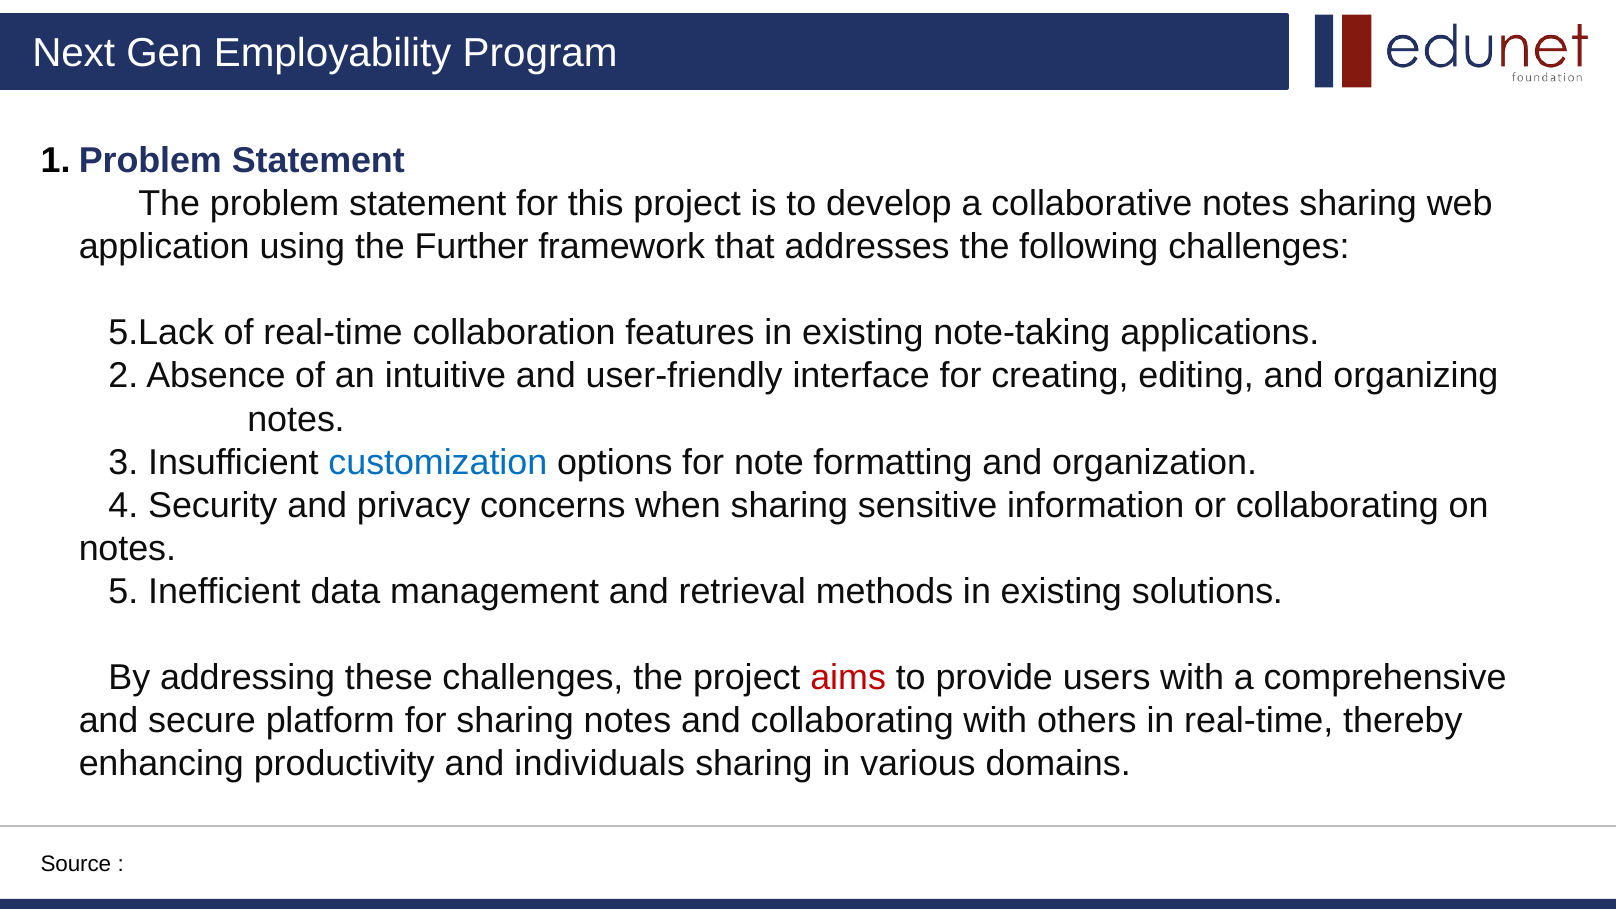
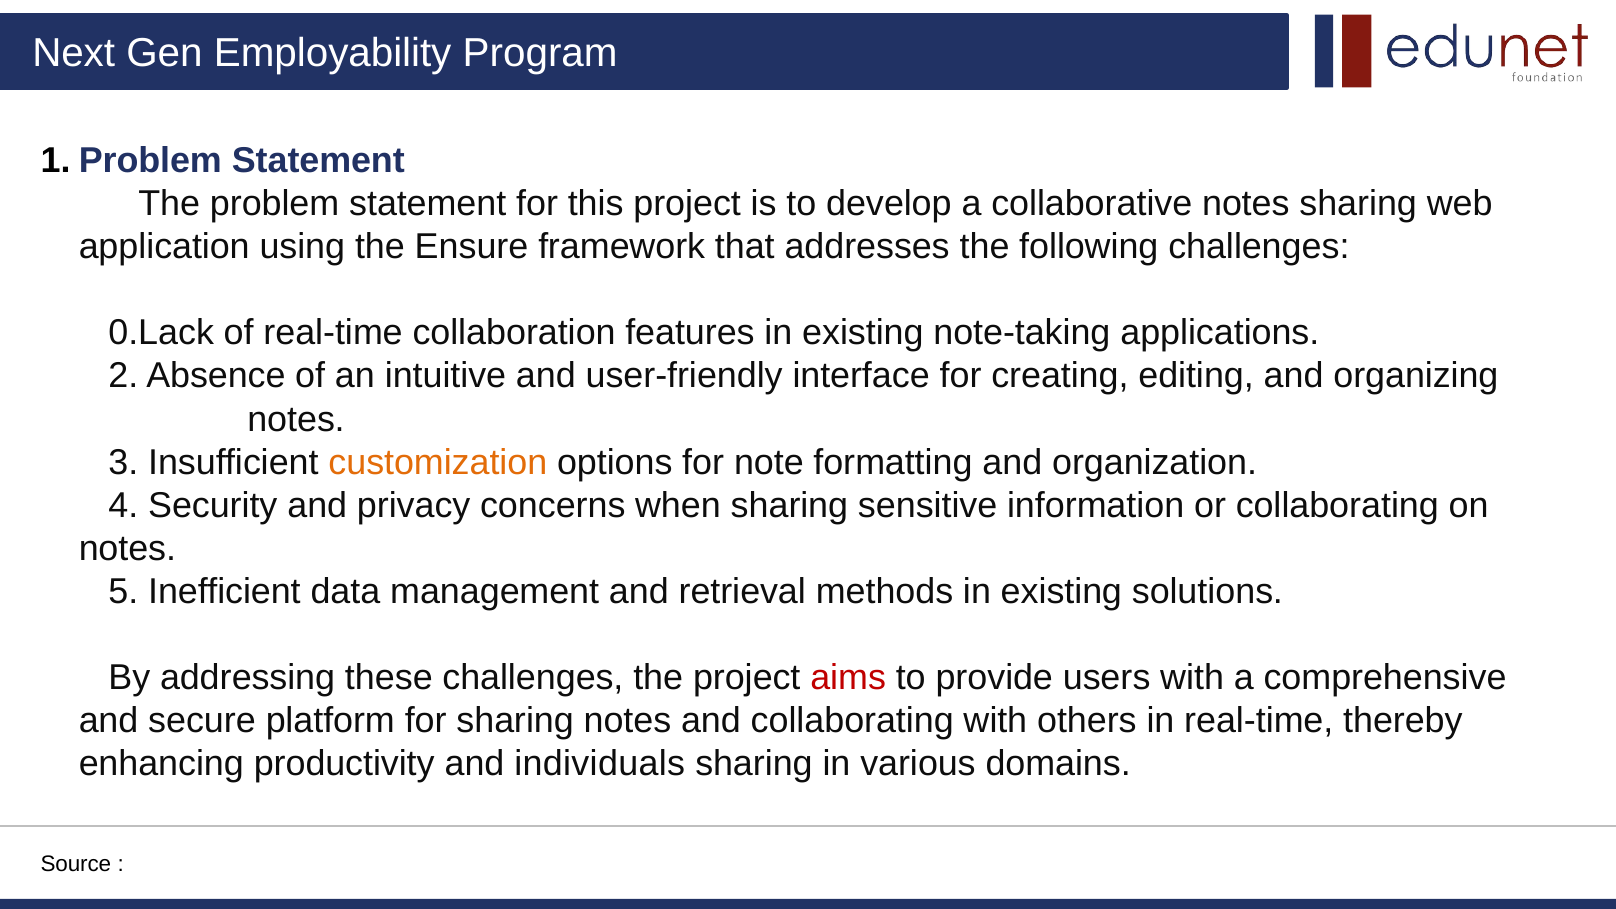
Further: Further -> Ensure
5.Lack: 5.Lack -> 0.Lack
customization colour: blue -> orange
